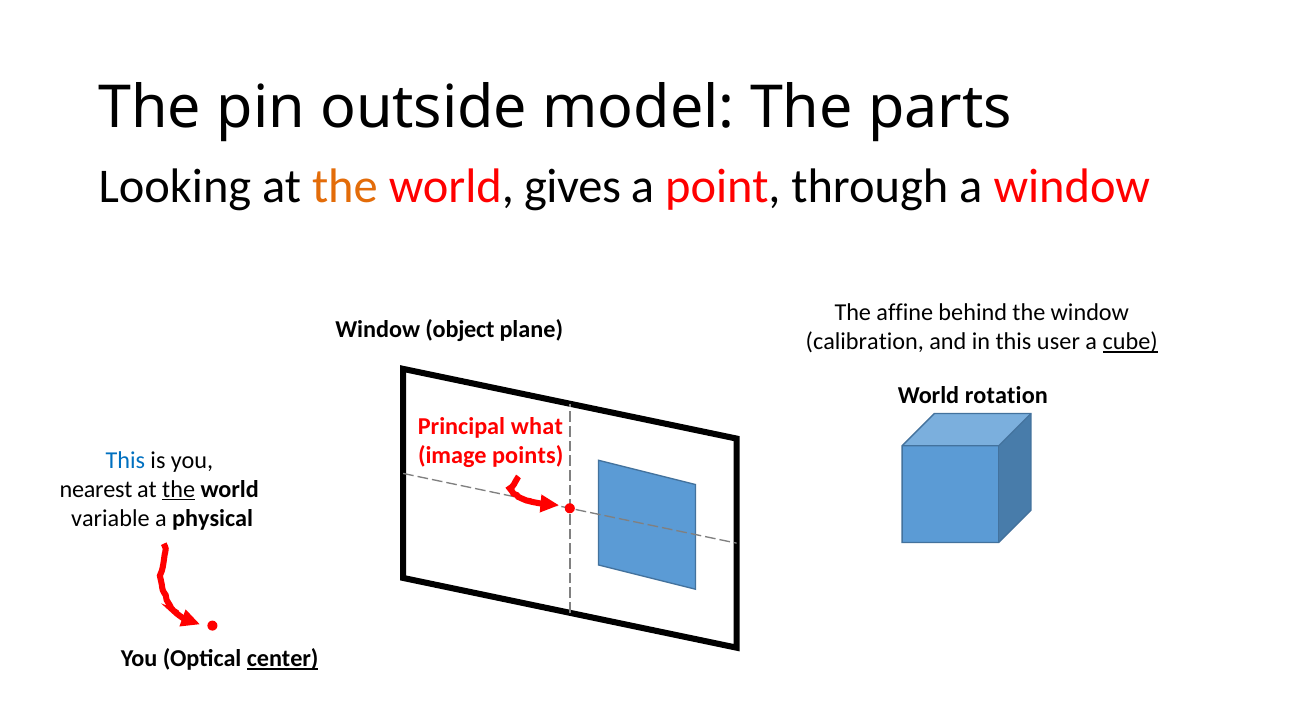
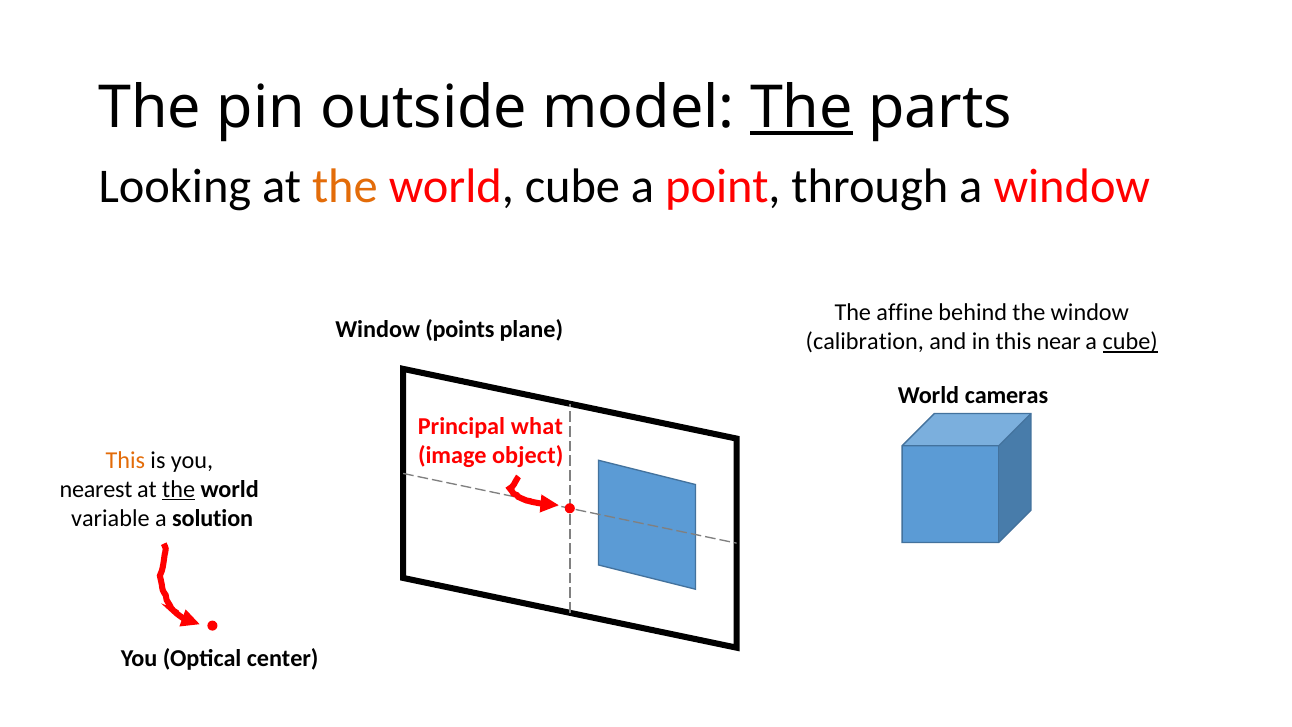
The at (801, 108) underline: none -> present
world gives: gives -> cube
object: object -> points
user: user -> near
rotation: rotation -> cameras
points: points -> object
This at (125, 460) colour: blue -> orange
physical: physical -> solution
center underline: present -> none
